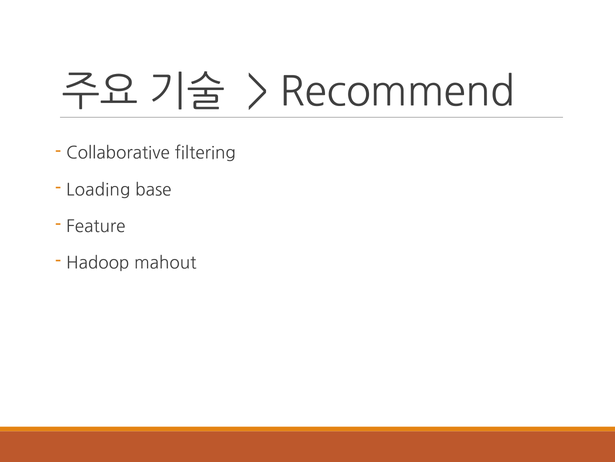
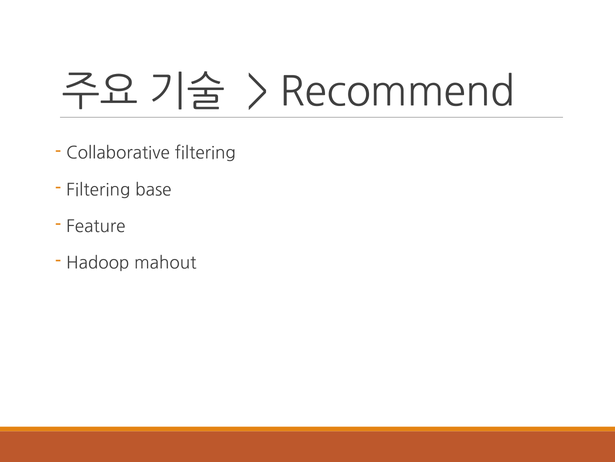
Loading at (98, 190): Loading -> Filtering
